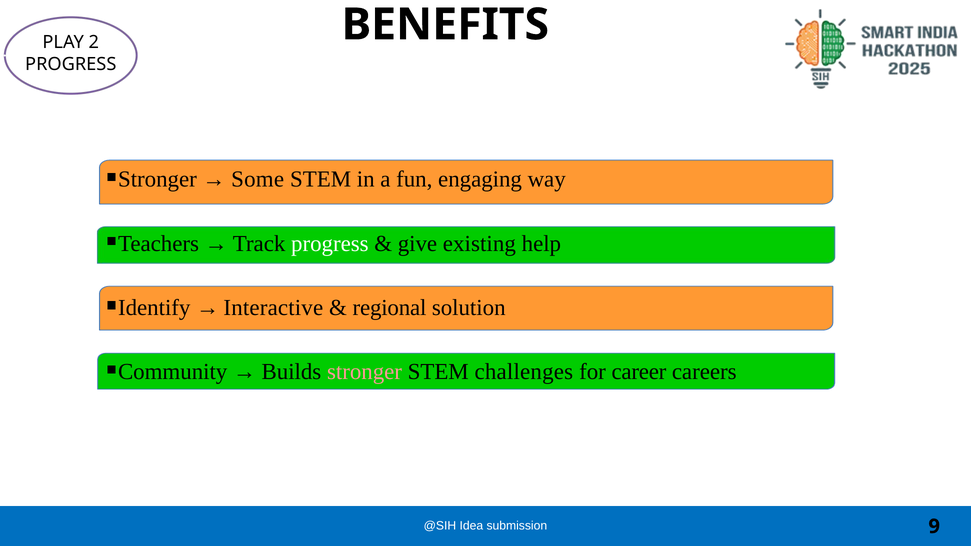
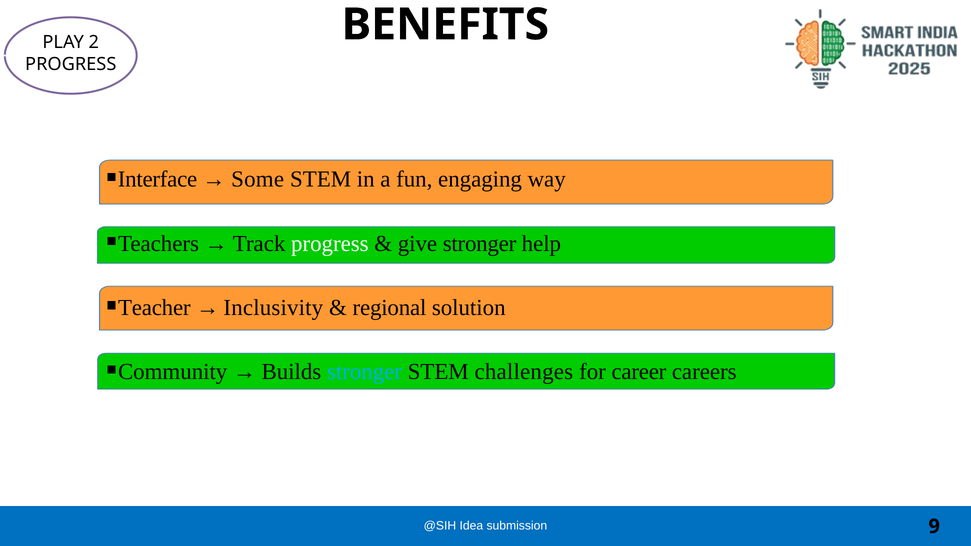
Stronger at (157, 179): Stronger -> Interface
give existing: existing -> stronger
Identify: Identify -> Teacher
Interactive: Interactive -> Inclusivity
stronger at (365, 372) colour: pink -> light blue
